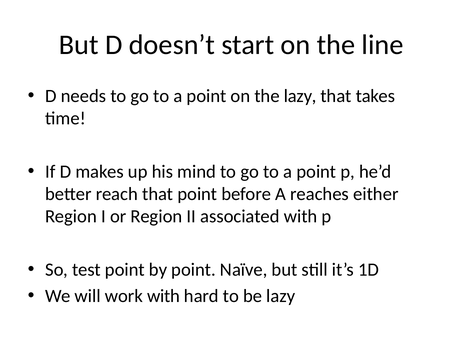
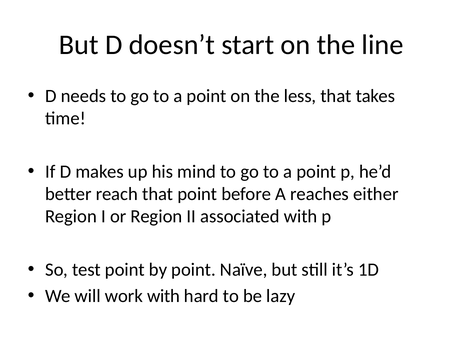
the lazy: lazy -> less
